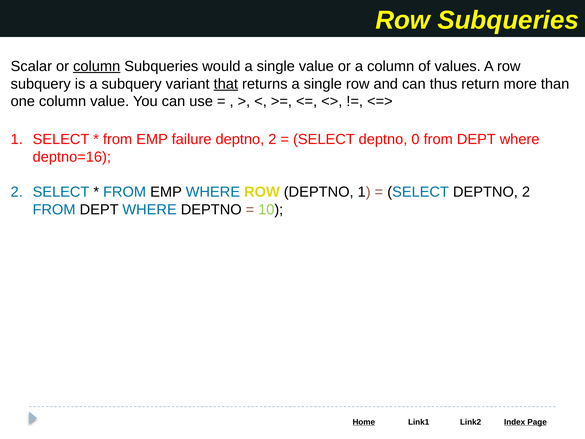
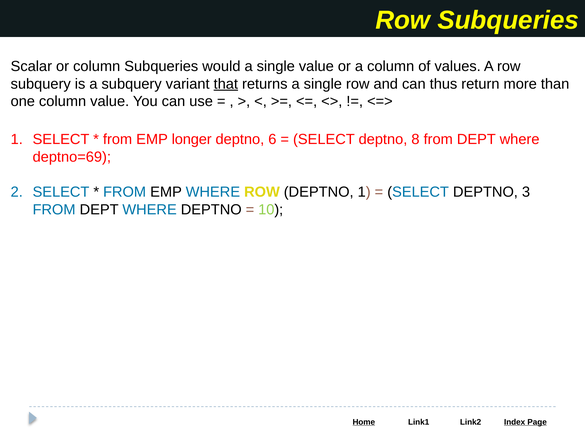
column at (97, 66) underline: present -> none
failure: failure -> longer
2 at (272, 139): 2 -> 6
0: 0 -> 8
deptno=16: deptno=16 -> deptno=69
SELECT DEPTNO 2: 2 -> 3
